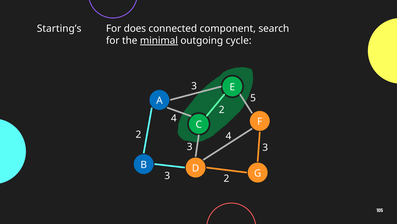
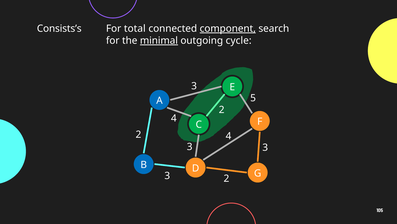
Starting’s: Starting’s -> Consists’s
does: does -> total
component underline: none -> present
